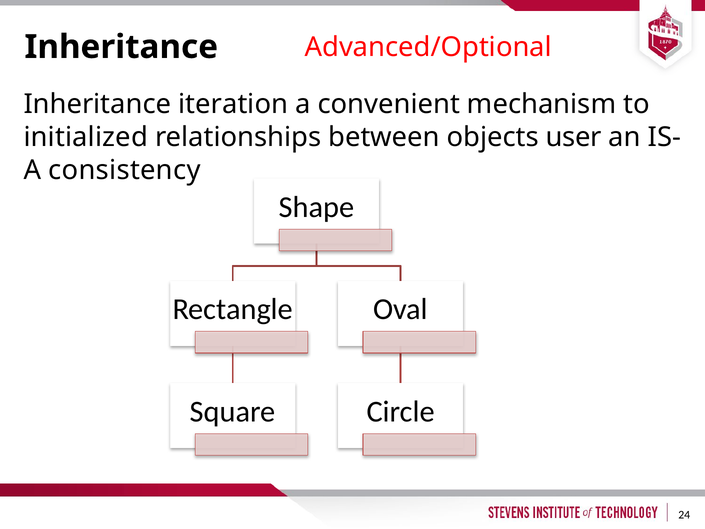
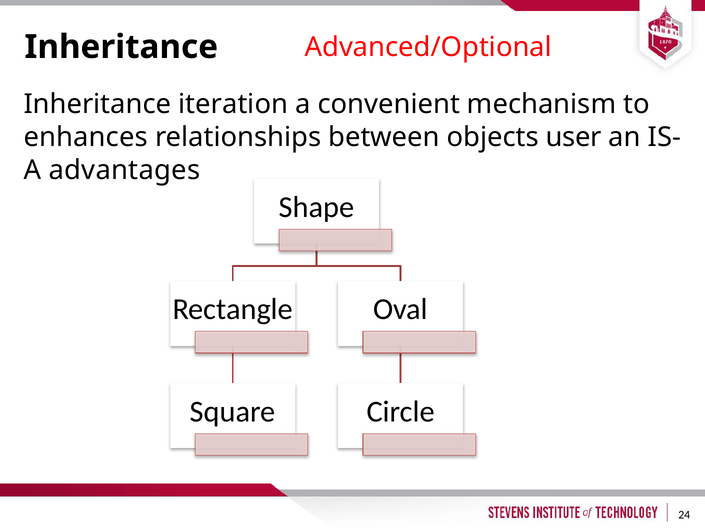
initialized: initialized -> enhances
consistency: consistency -> advantages
